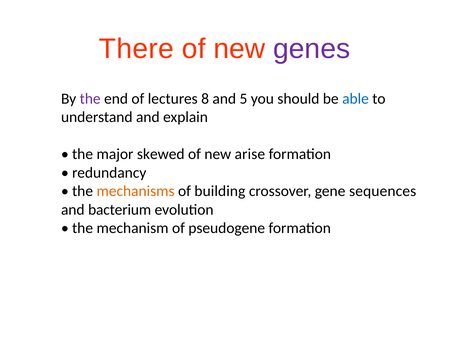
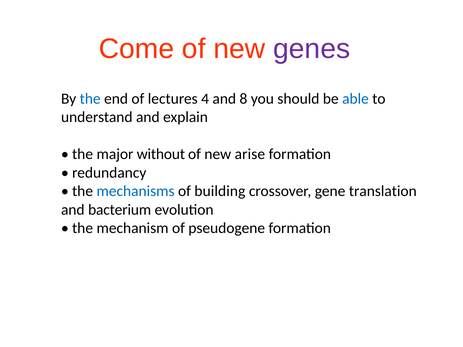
There: There -> Come
the at (90, 99) colour: purple -> blue
8: 8 -> 4
5: 5 -> 8
skewed: skewed -> without
mechanisms colour: orange -> blue
sequences: sequences -> translation
